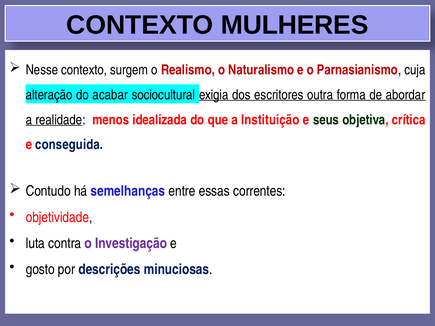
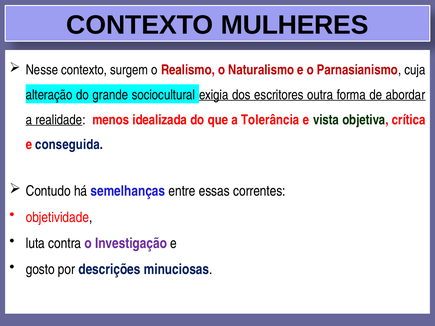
acabar: acabar -> grande
Instituição: Instituição -> Tolerância
seus: seus -> vista
